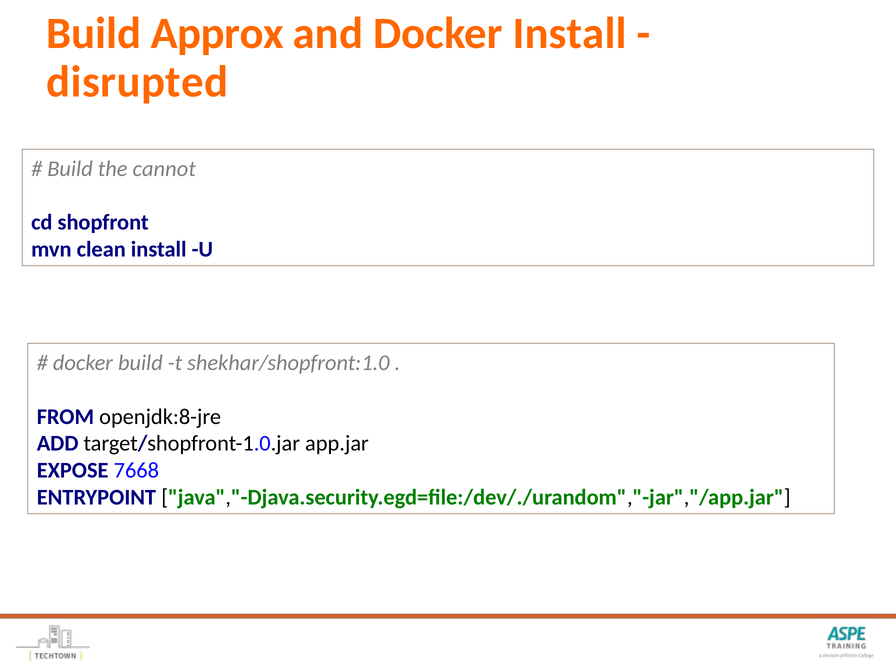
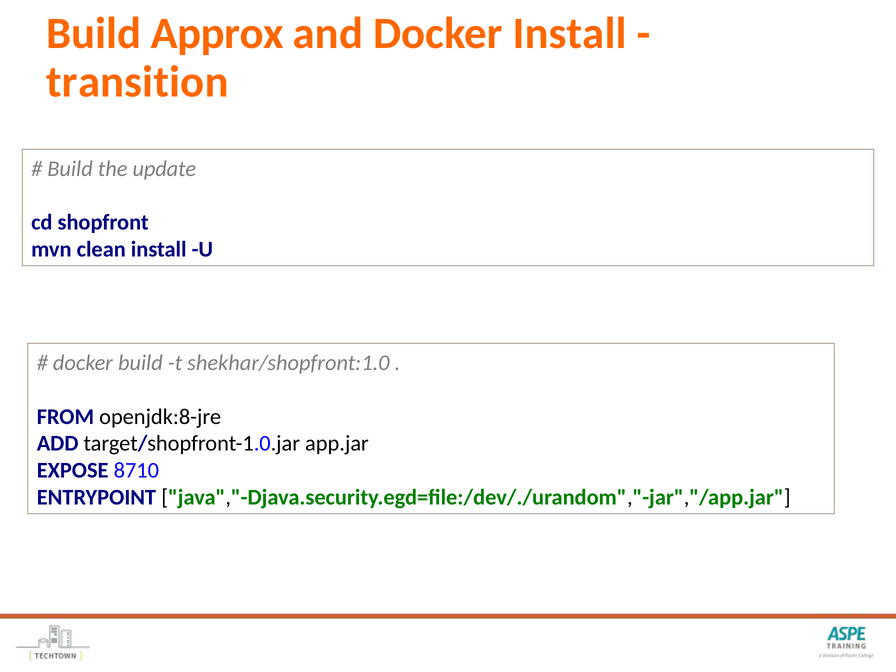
disrupted: disrupted -> transition
cannot: cannot -> update
7668: 7668 -> 8710
